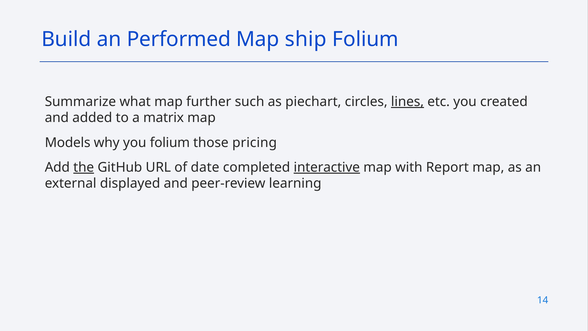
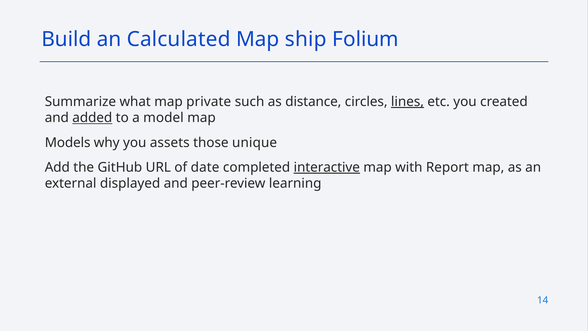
Performed: Performed -> Calculated
further: further -> private
piechart: piechart -> distance
added underline: none -> present
matrix: matrix -> model
you folium: folium -> assets
pricing: pricing -> unique
the underline: present -> none
